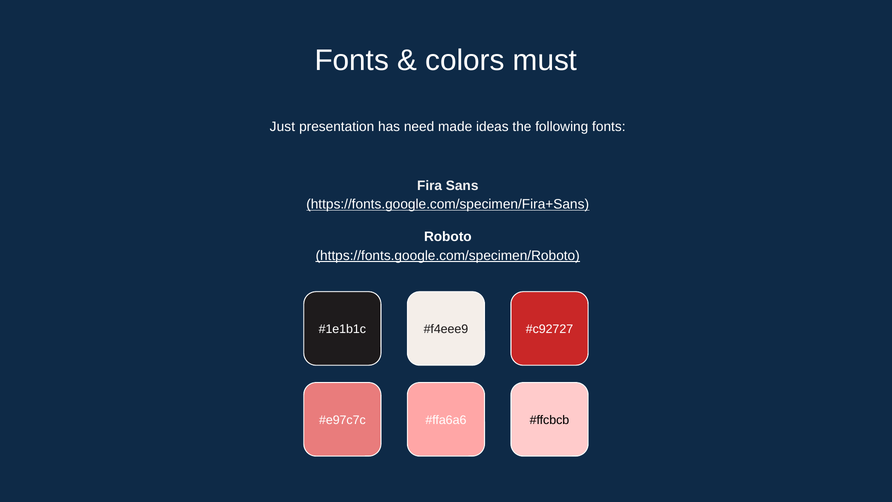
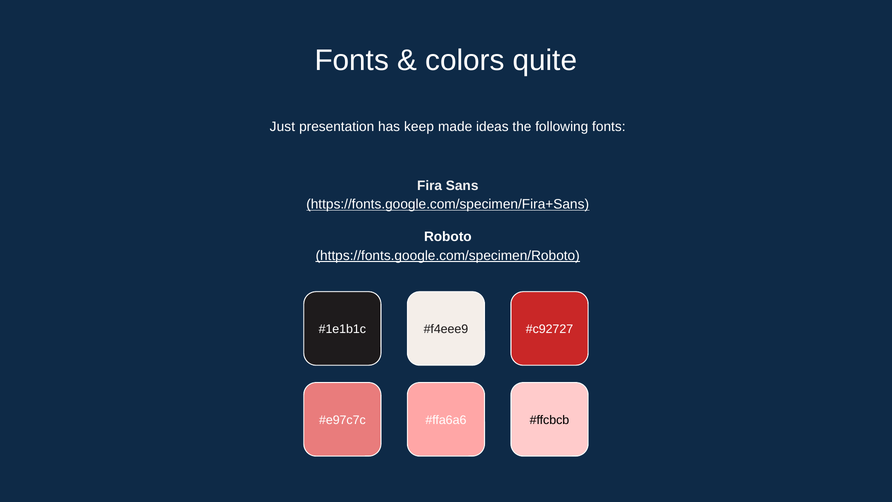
must: must -> quite
need: need -> keep
